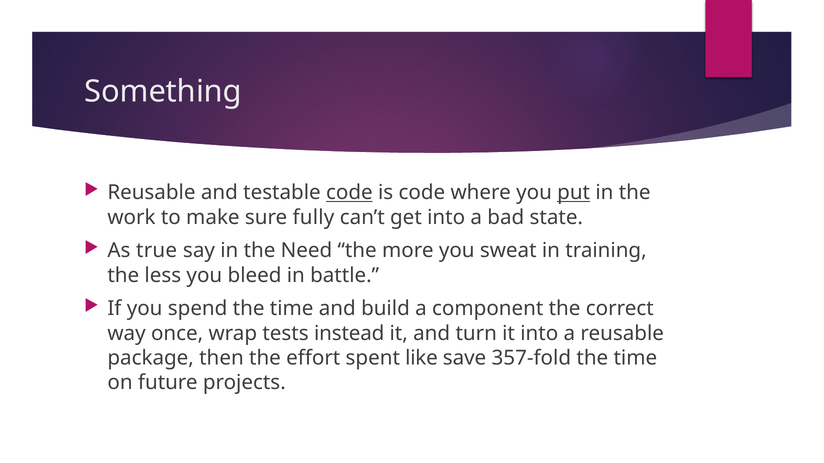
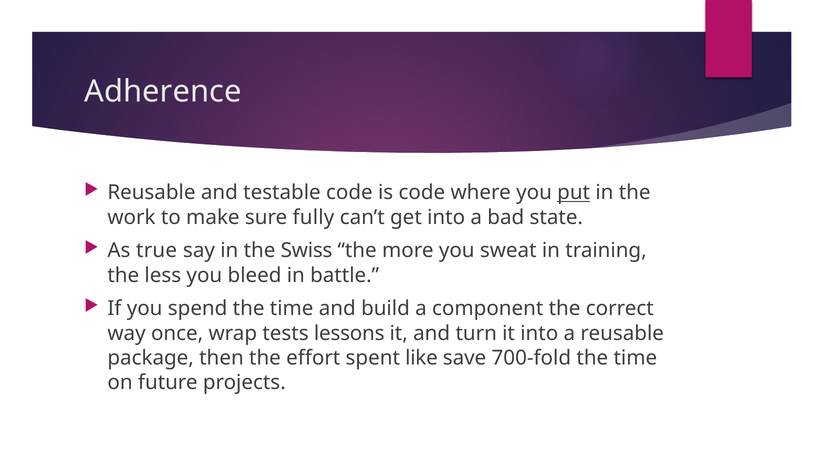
Something: Something -> Adherence
code at (349, 193) underline: present -> none
Need: Need -> Swiss
instead: instead -> lessons
357-fold: 357-fold -> 700-fold
